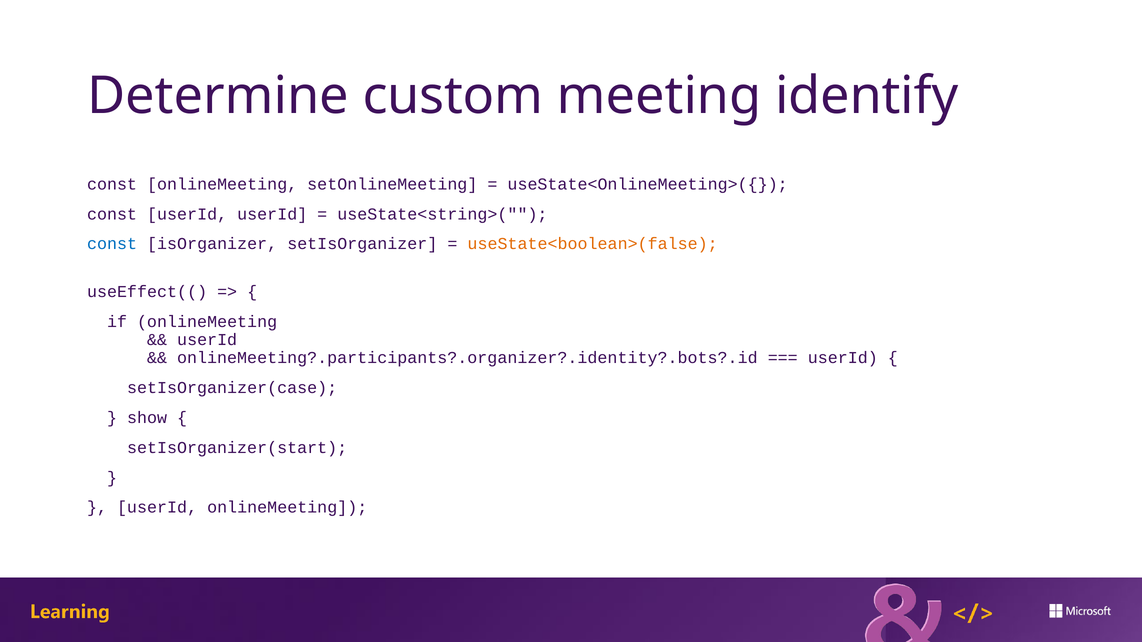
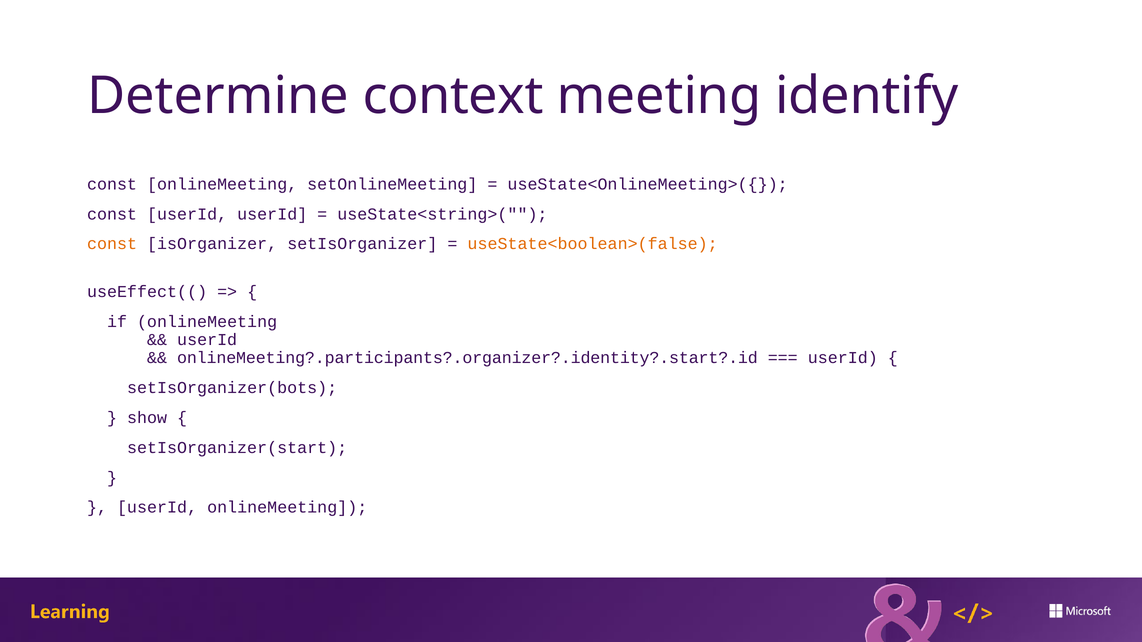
custom: custom -> context
const at (112, 244) colour: blue -> orange
onlineMeeting?.participants?.organizer?.identity?.bots?.id: onlineMeeting?.participants?.organizer?.identity?.bots?.id -> onlineMeeting?.participants?.organizer?.identity?.start?.id
setIsOrganizer(case: setIsOrganizer(case -> setIsOrganizer(bots
